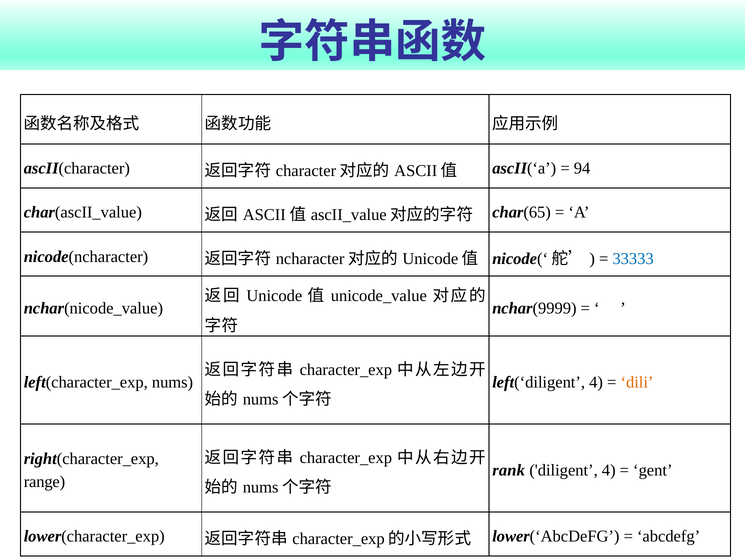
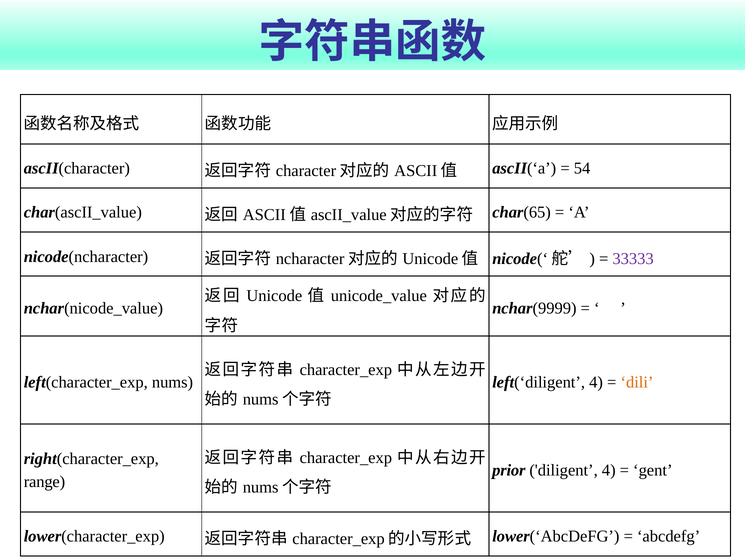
94: 94 -> 54
33333 colour: blue -> purple
rank: rank -> prior
